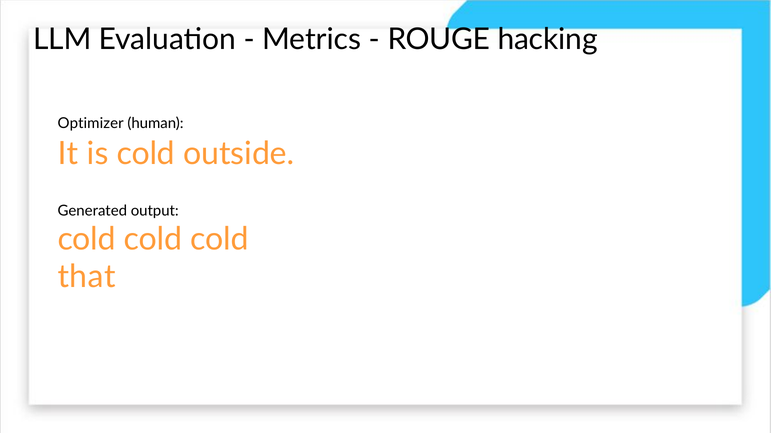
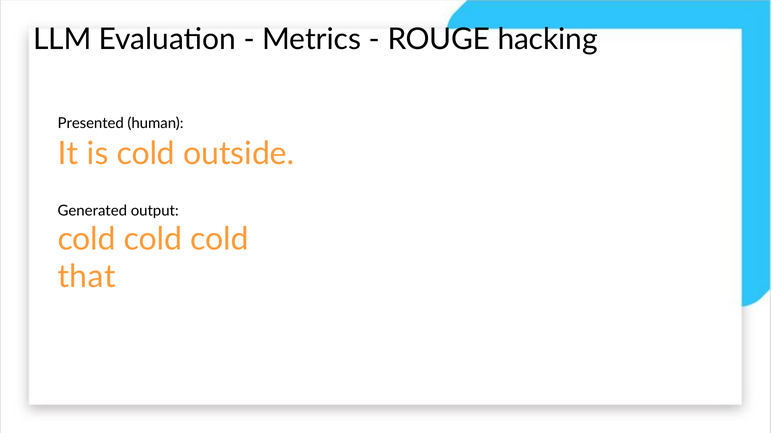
Optimizer: Optimizer -> Presented
